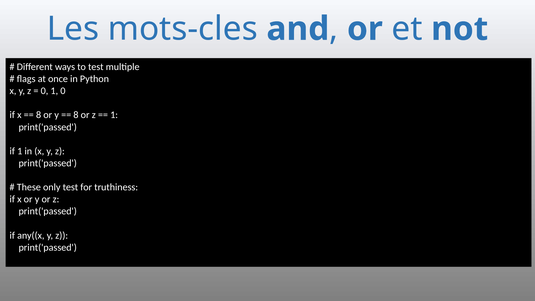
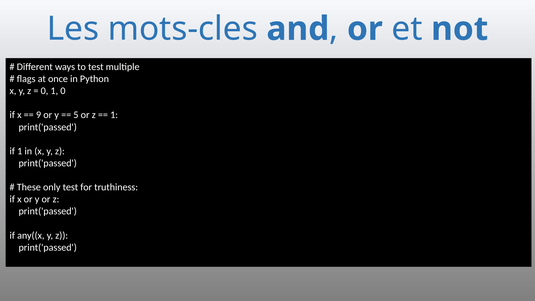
8 at (39, 115): 8 -> 9
8 at (76, 115): 8 -> 5
